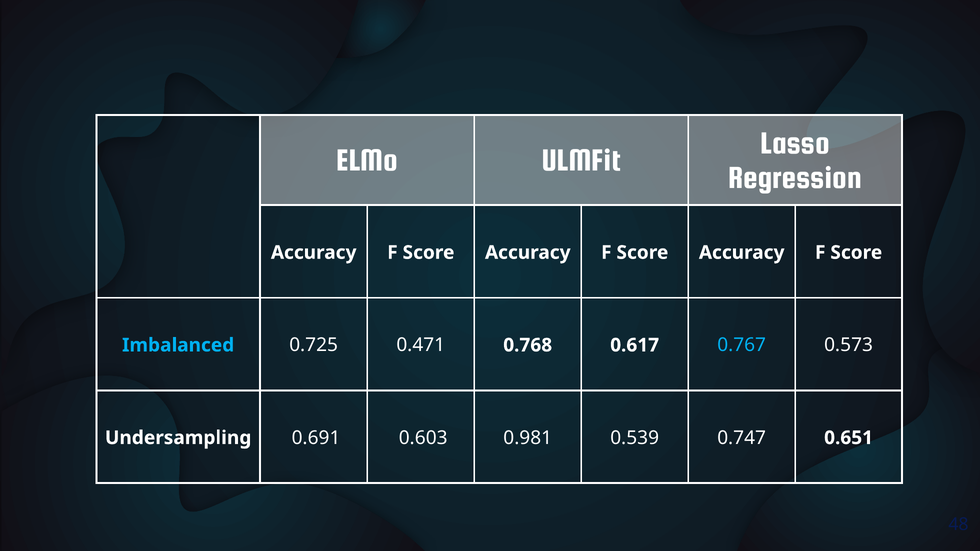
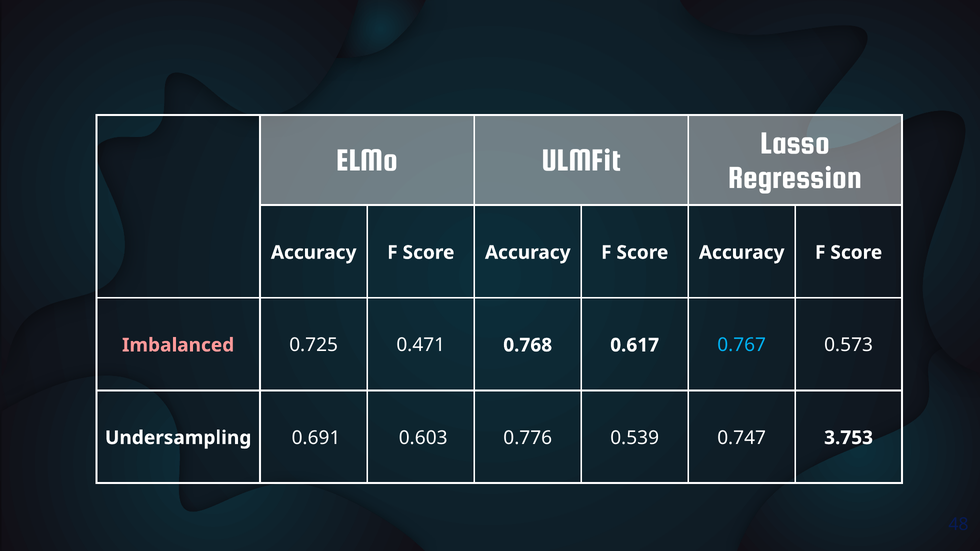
Imbalanced colour: light blue -> pink
0.981: 0.981 -> 0.776
0.651: 0.651 -> 3.753
